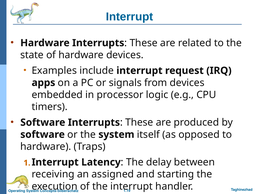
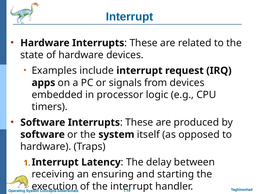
assigned: assigned -> ensuring
